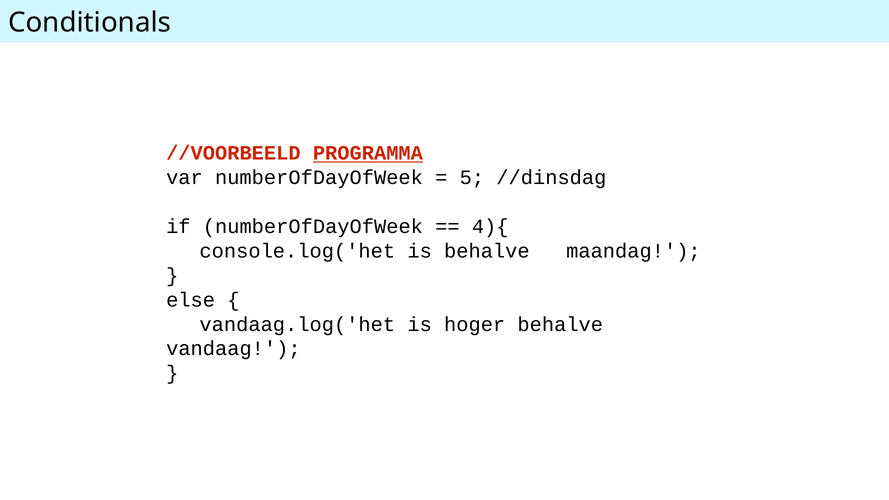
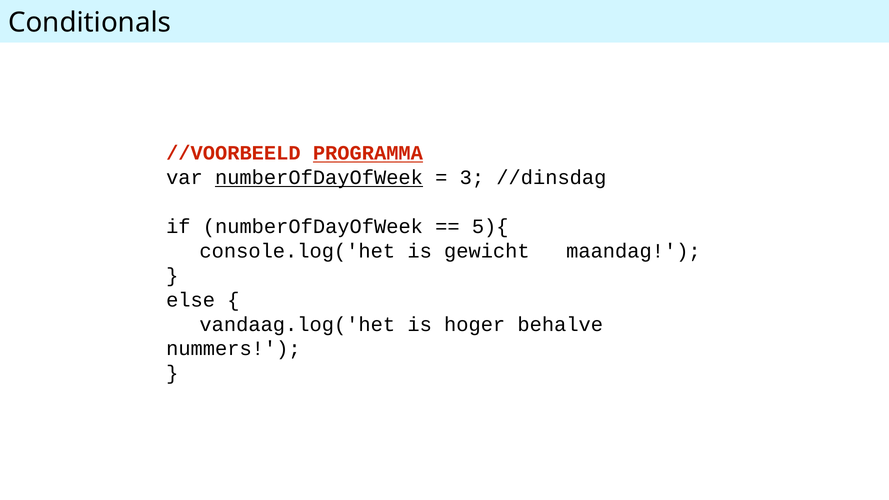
numberOfDayOfWeek at (319, 178) underline: none -> present
5: 5 -> 3
4){: 4){ -> 5){
is behalve: behalve -> gewicht
vandaag: vandaag -> nummers
